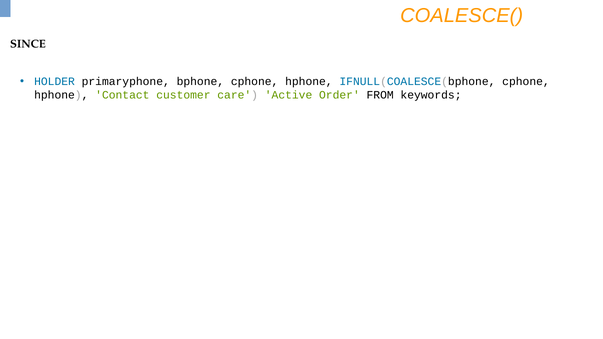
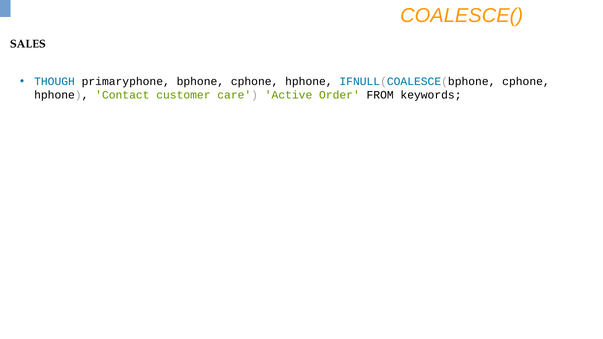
SINCE: SINCE -> SALES
HOLDER: HOLDER -> THOUGH
